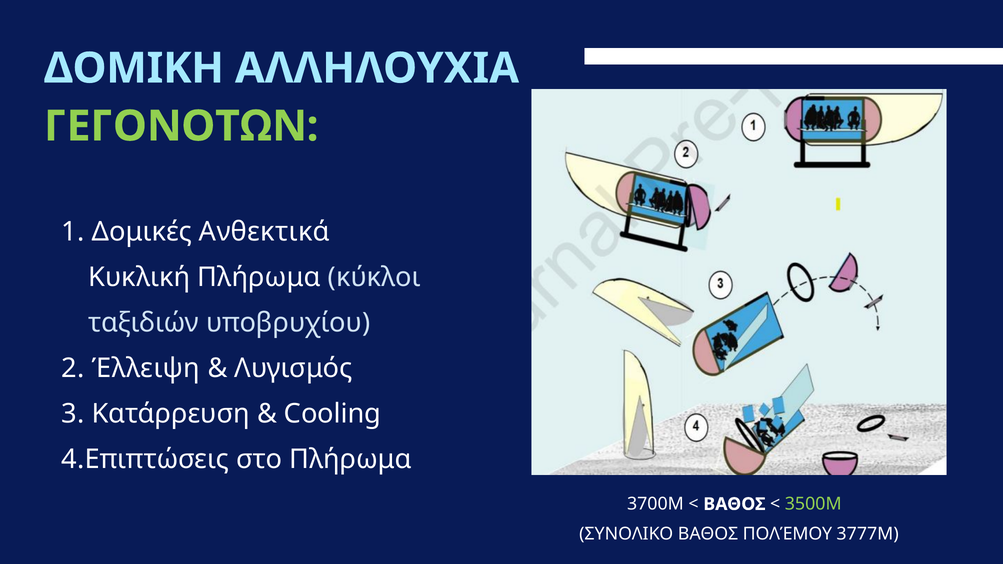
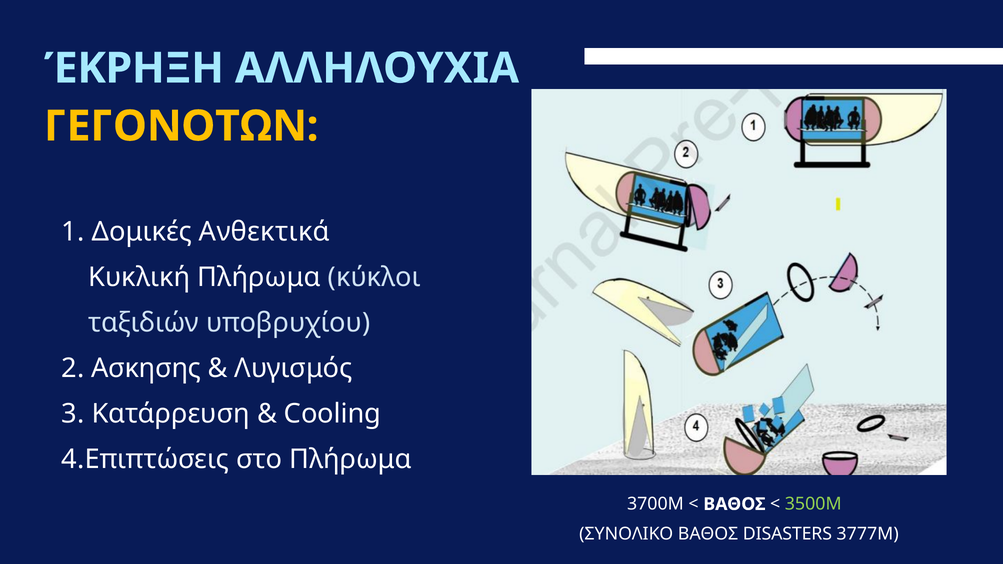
ΔΟΜΙΚΗ: ΔΟΜΙΚΗ -> ΈΚΡΗΞΗ
ΓΕΓΟΝΟΤΩΝ colour: light green -> yellow
Έλλειψη: Έλλειψη -> Ασκησης
ΠΟΛΈΜΟΥ: ΠΟΛΈΜΟΥ -> DISASTERS
